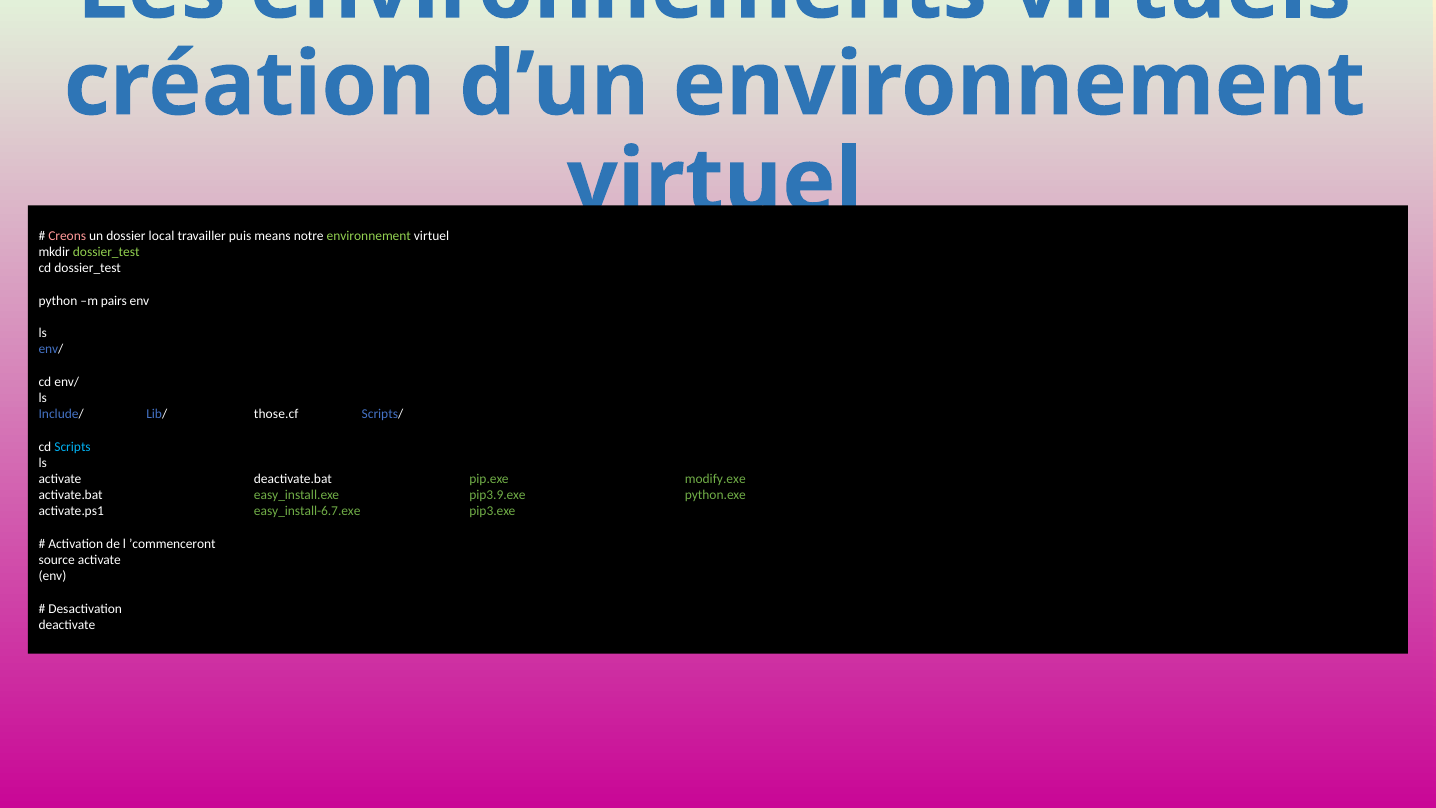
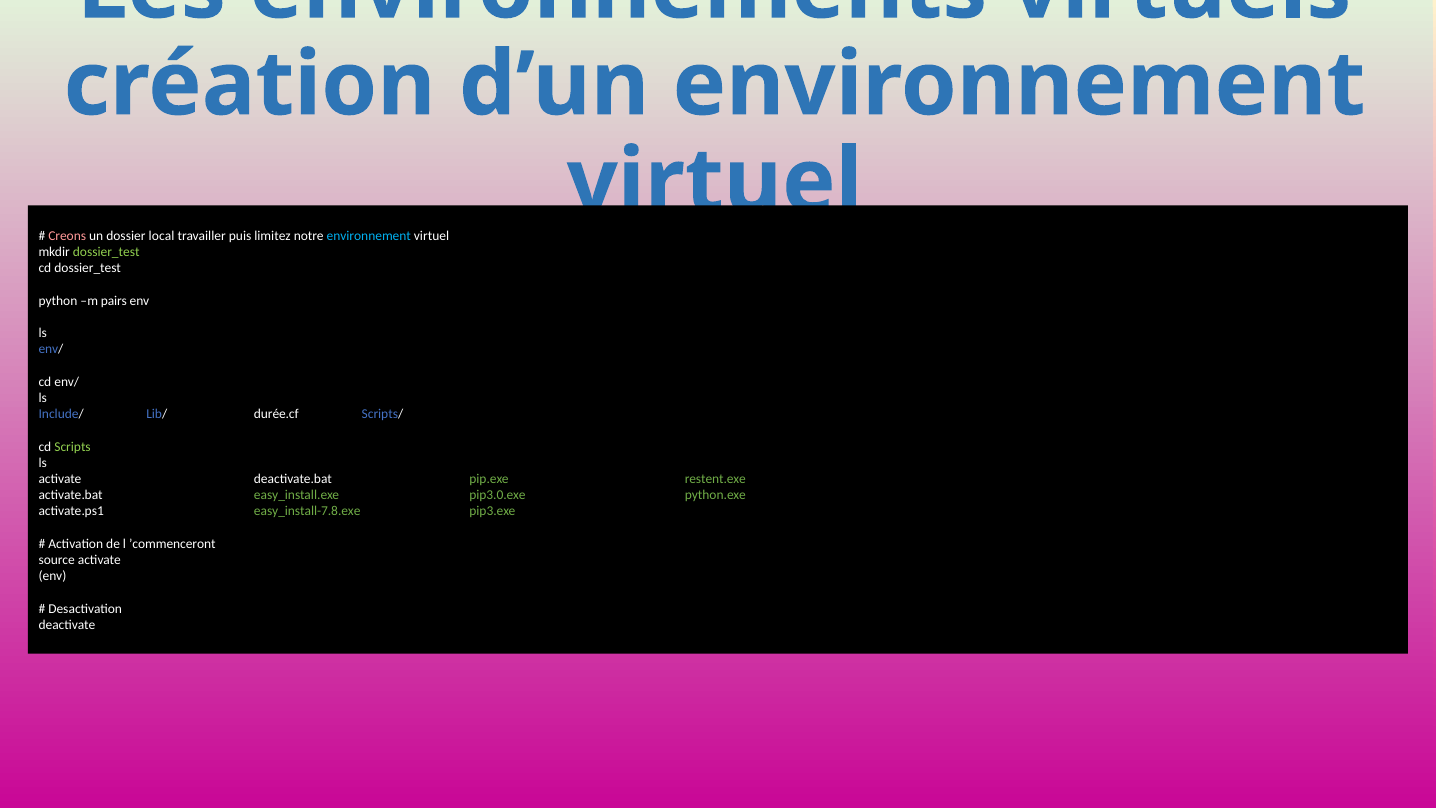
means: means -> limitez
environnement at (369, 236) colour: light green -> light blue
those.cf: those.cf -> durée.cf
Scripts colour: light blue -> light green
modify.exe: modify.exe -> restent.exe
pip3.9.exe: pip3.9.exe -> pip3.0.exe
easy_install-6.7.exe: easy_install-6.7.exe -> easy_install-7.8.exe
